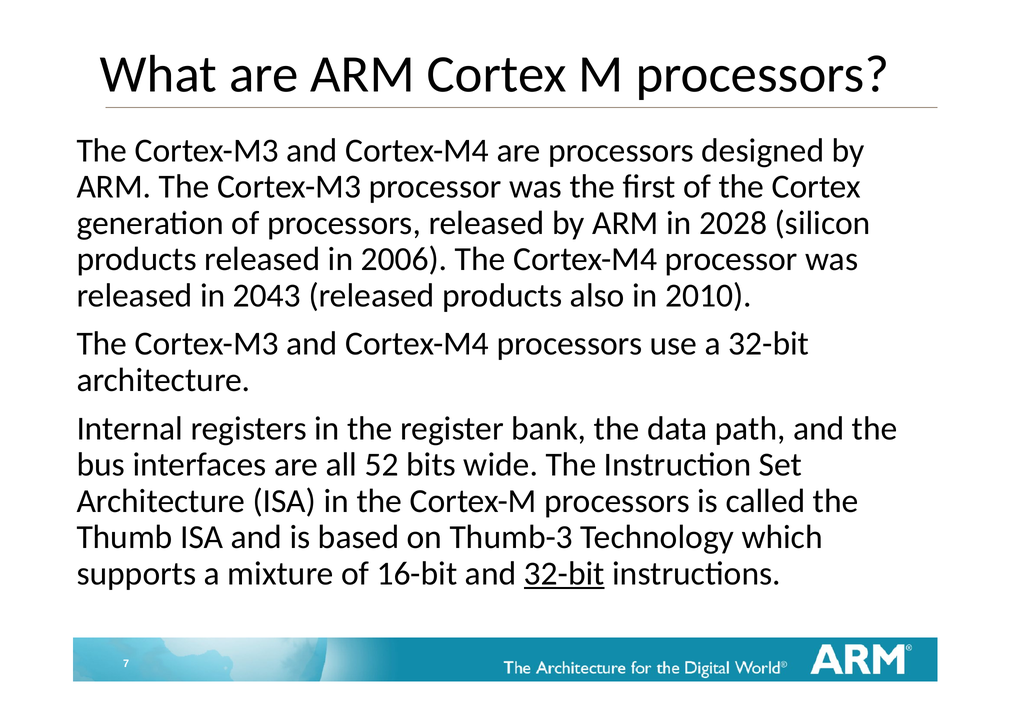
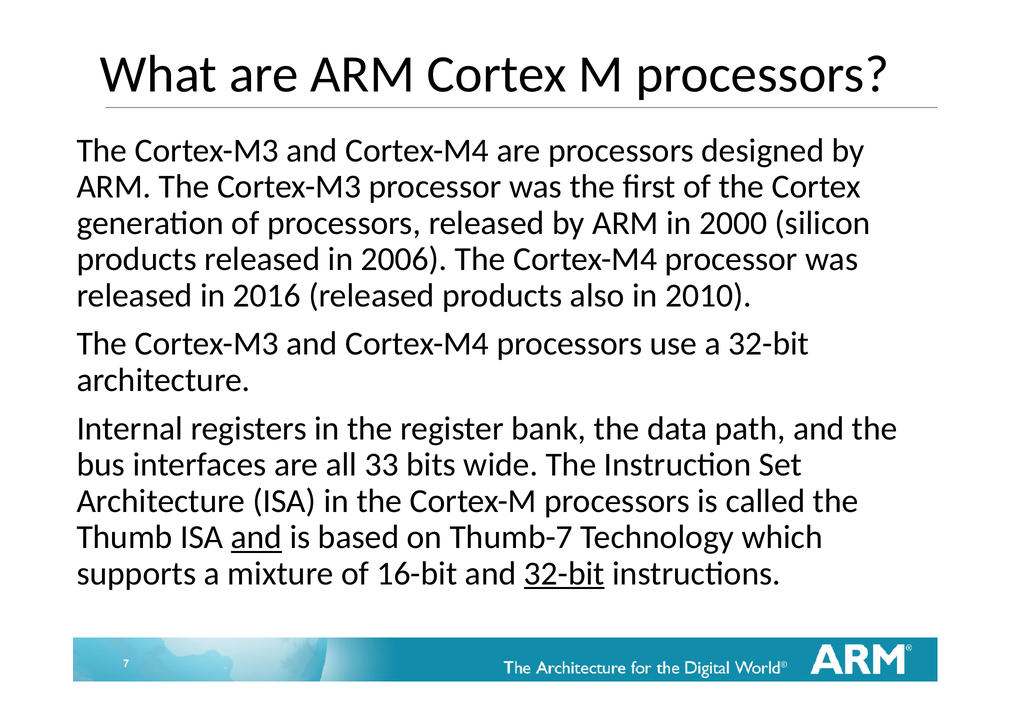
2028: 2028 -> 2000
2043: 2043 -> 2016
52: 52 -> 33
and at (256, 538) underline: none -> present
Thumb-3: Thumb-3 -> Thumb-7
